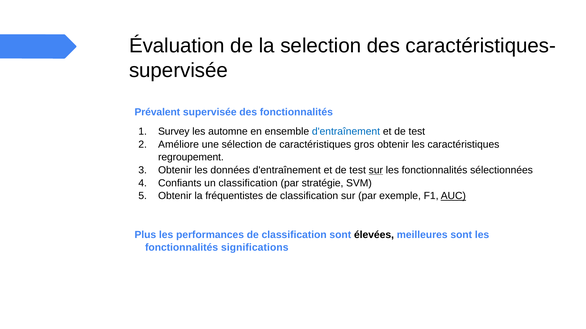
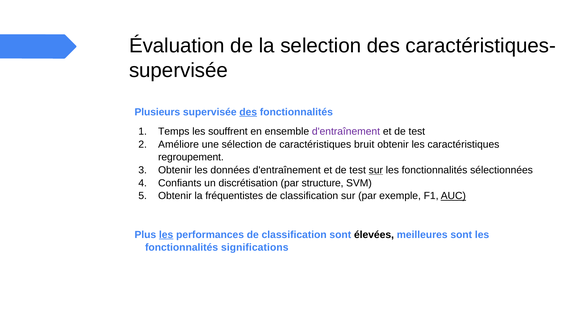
Prévalent: Prévalent -> Plusieurs
des at (248, 112) underline: none -> present
Survey: Survey -> Temps
automne: automne -> souffrent
d'entraînement at (346, 132) colour: blue -> purple
gros: gros -> bruit
un classification: classification -> discrétisation
stratégie: stratégie -> structure
les at (166, 235) underline: none -> present
